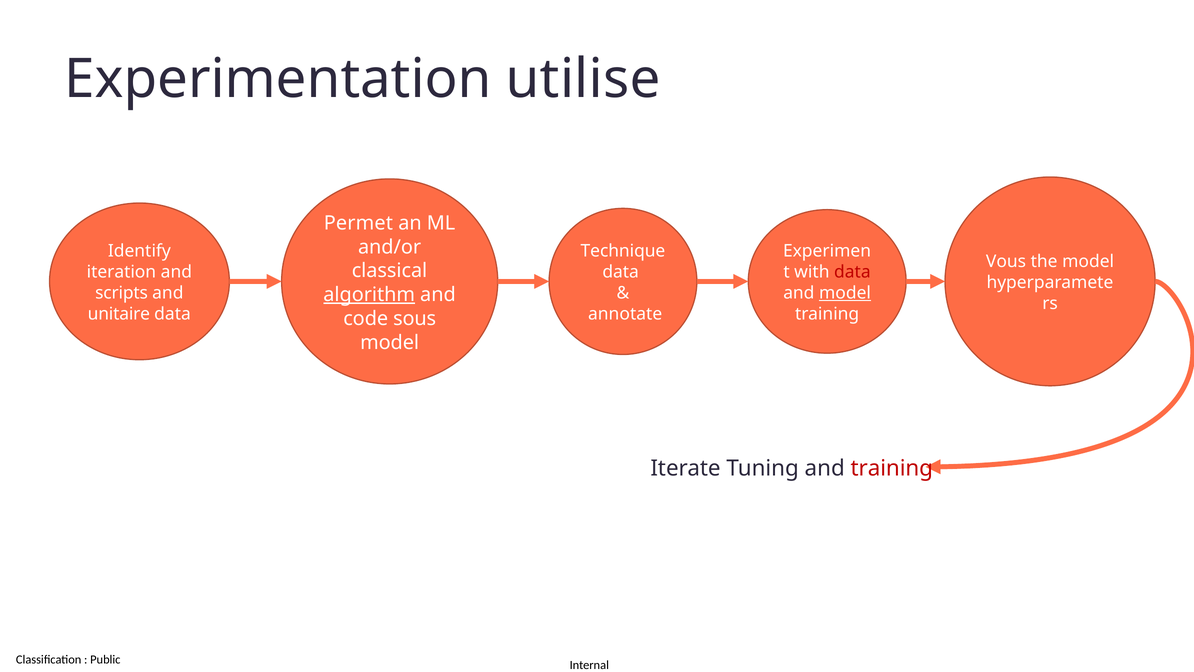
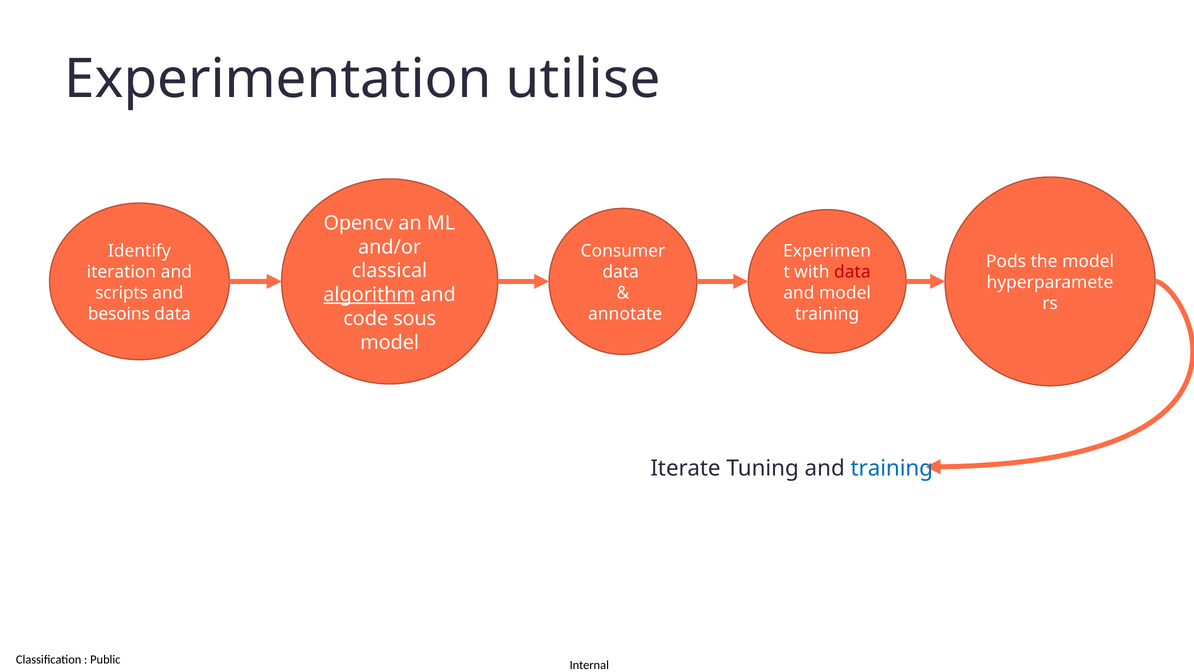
Permet: Permet -> Opencv
Technique: Technique -> Consumer
Vous: Vous -> Pods
model at (845, 293) underline: present -> none
unitaire: unitaire -> besoins
training at (892, 468) colour: red -> blue
